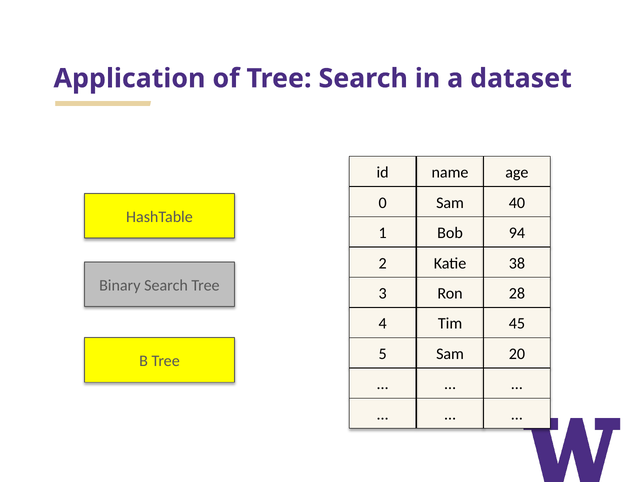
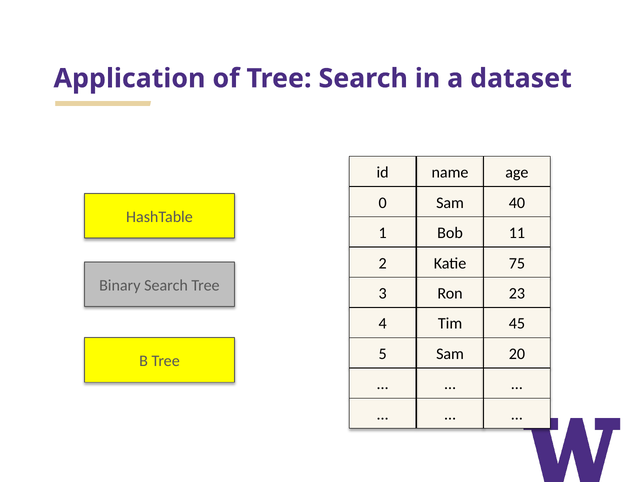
94: 94 -> 11
38: 38 -> 75
28: 28 -> 23
